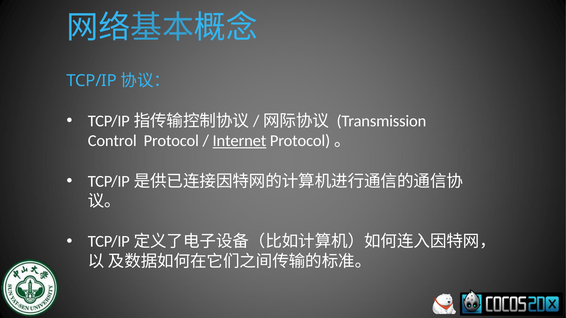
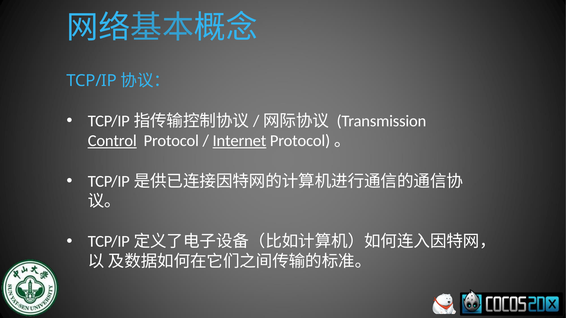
Control underline: none -> present
